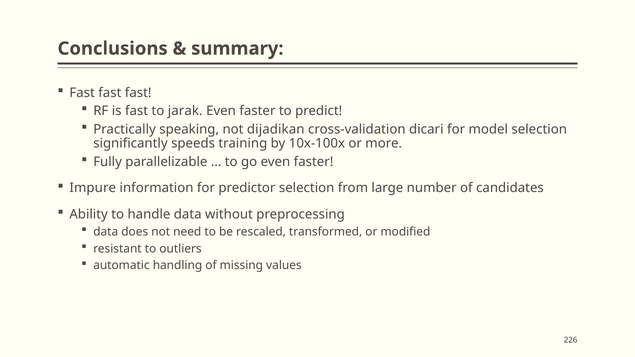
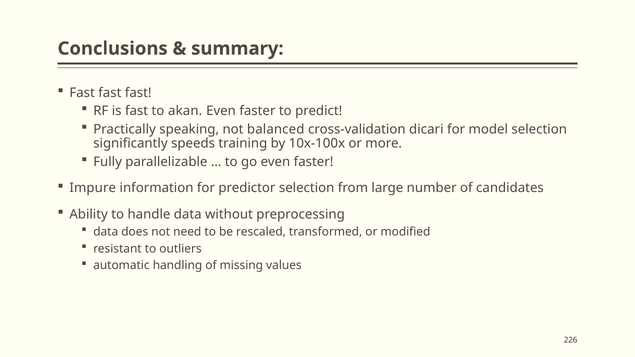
jarak: jarak -> akan
dijadikan: dijadikan -> balanced
